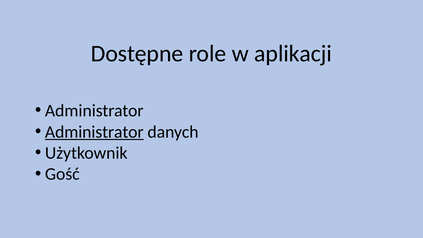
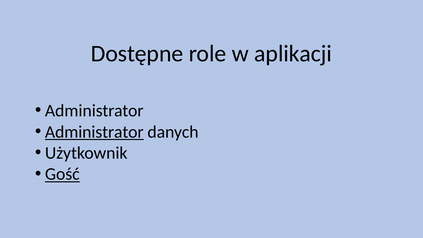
Gość underline: none -> present
